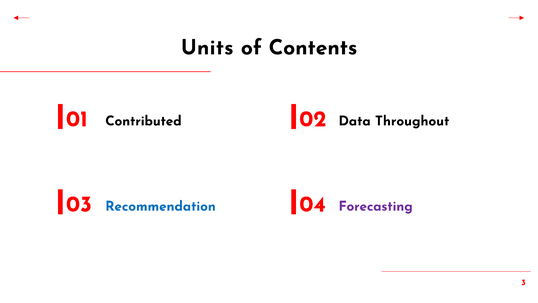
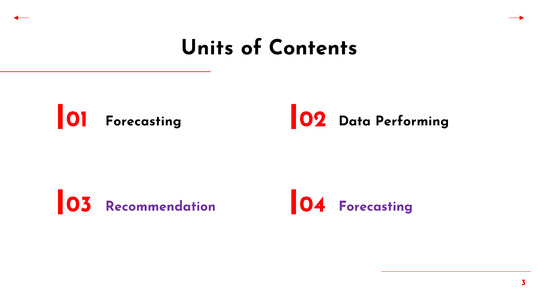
Contributed at (143, 121): Contributed -> Forecasting
Throughout: Throughout -> Performing
Recommendation colour: blue -> purple
